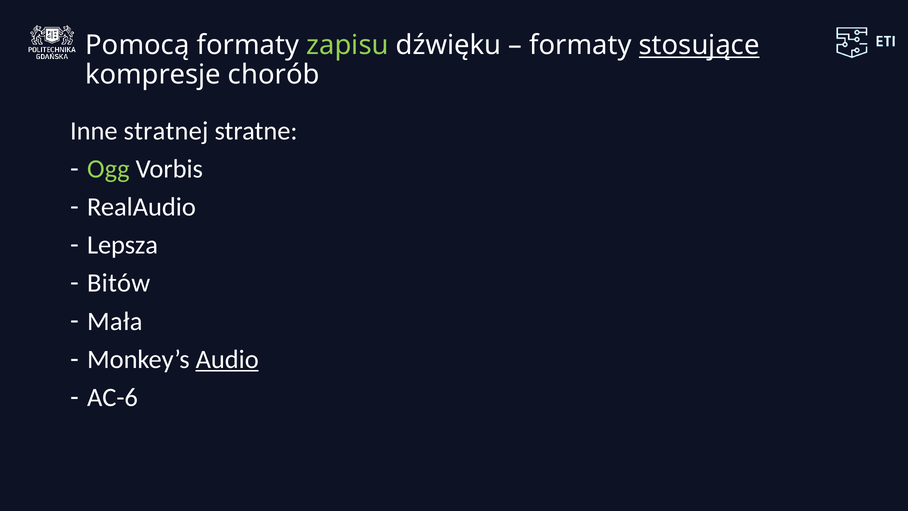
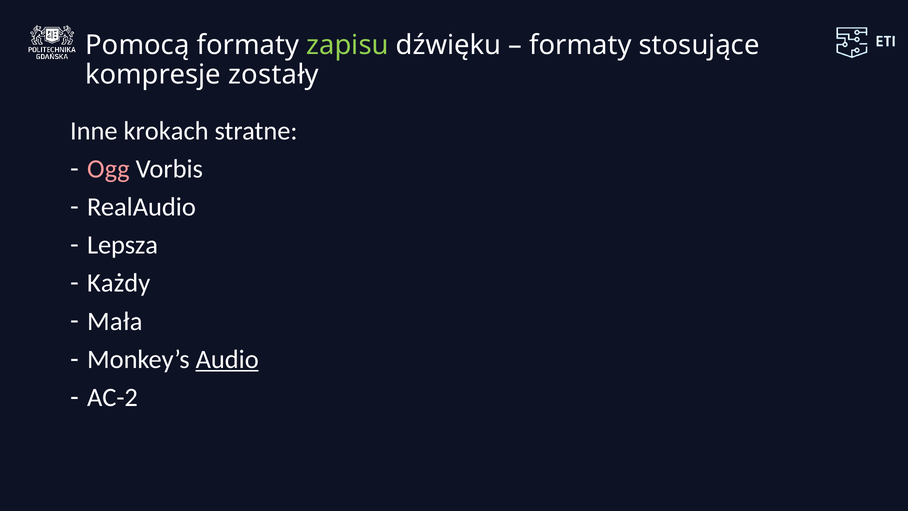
stosujące underline: present -> none
chorób: chorób -> zostały
stratnej: stratnej -> krokach
Ogg colour: light green -> pink
Bitów: Bitów -> Każdy
AC-6: AC-6 -> AC-2
